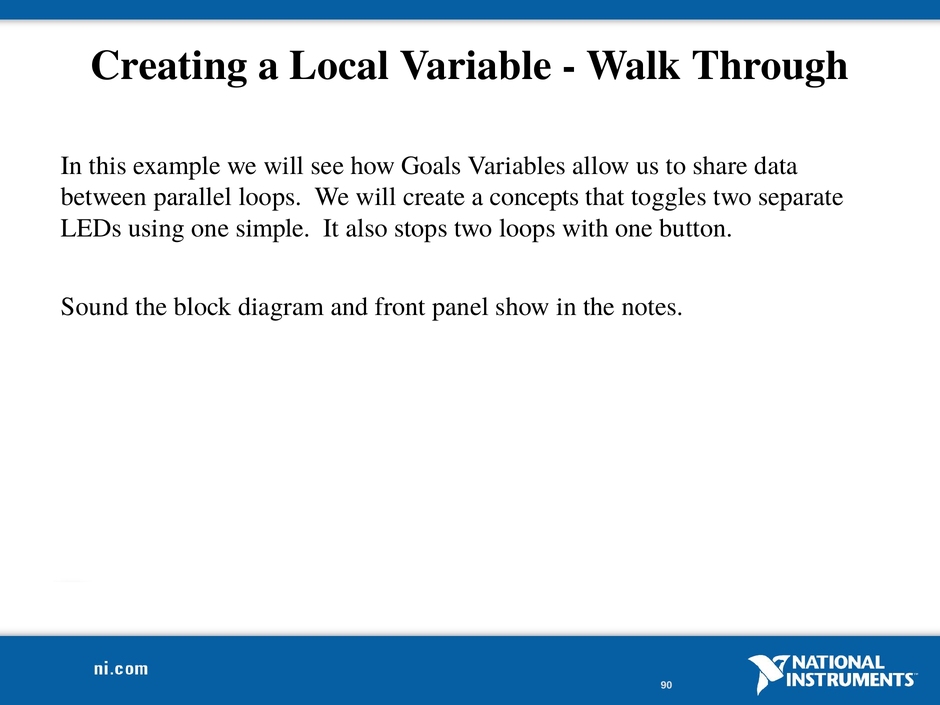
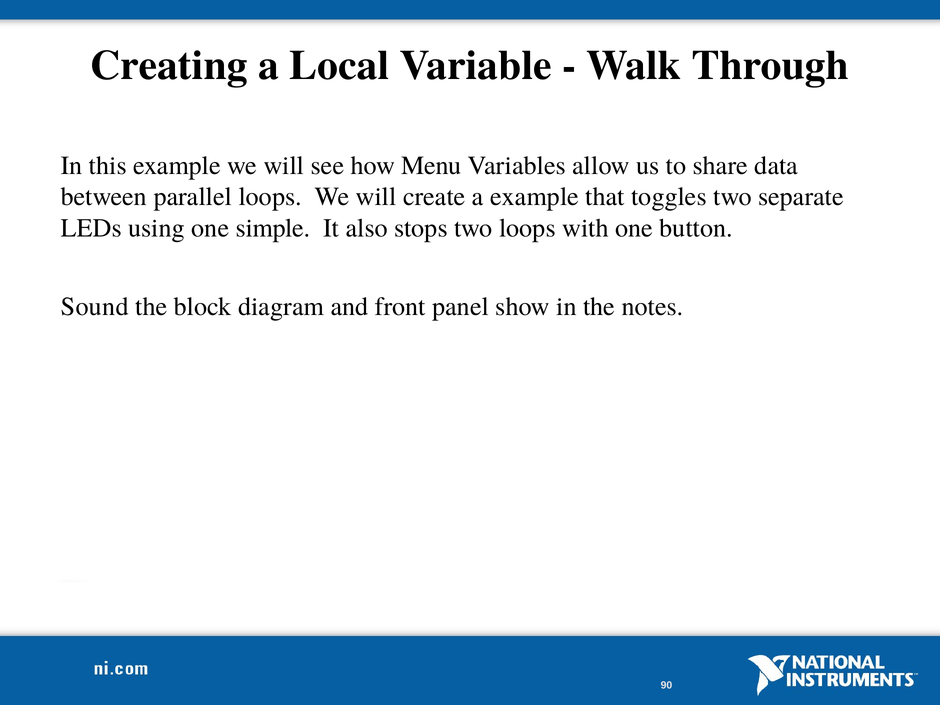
Goals: Goals -> Menu
a concepts: concepts -> example
